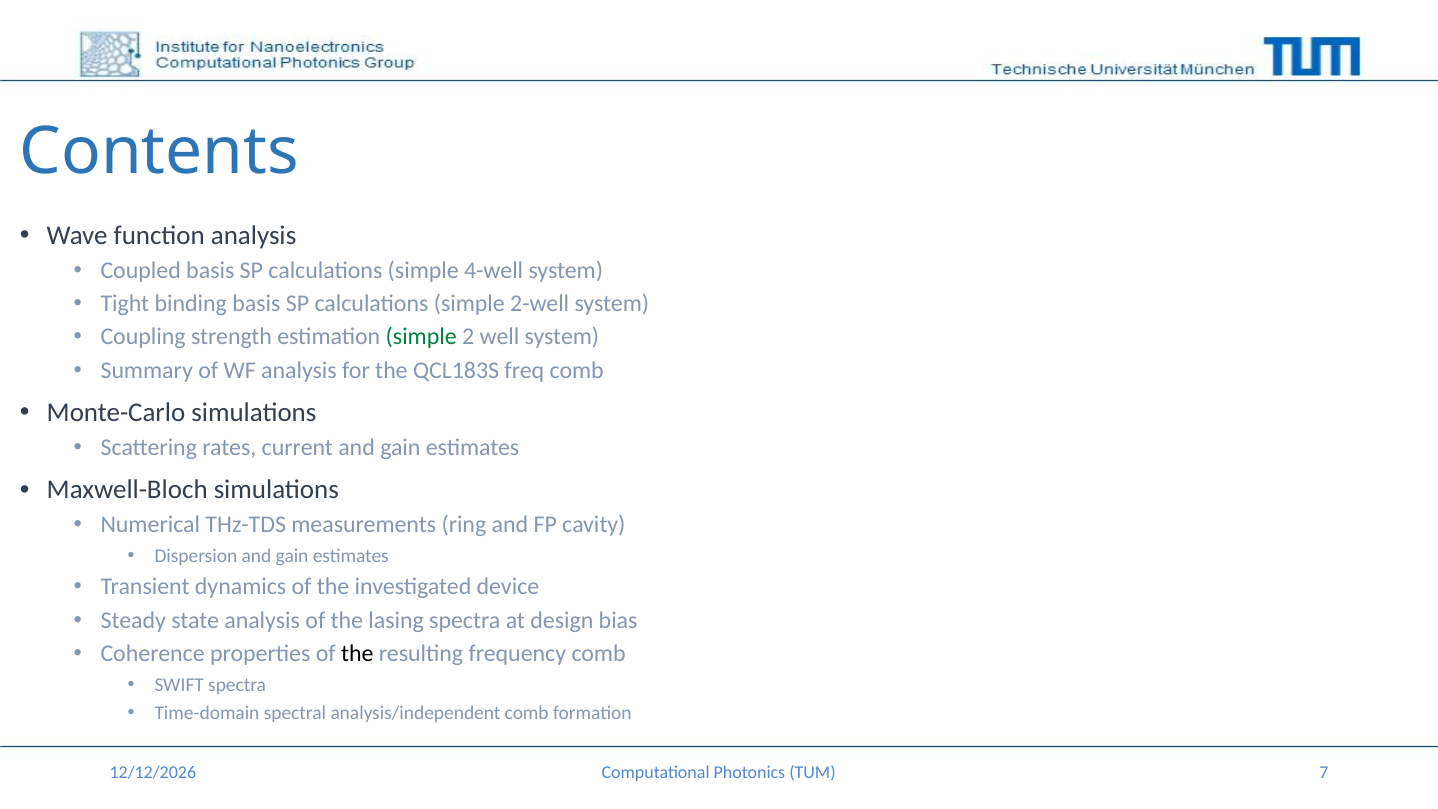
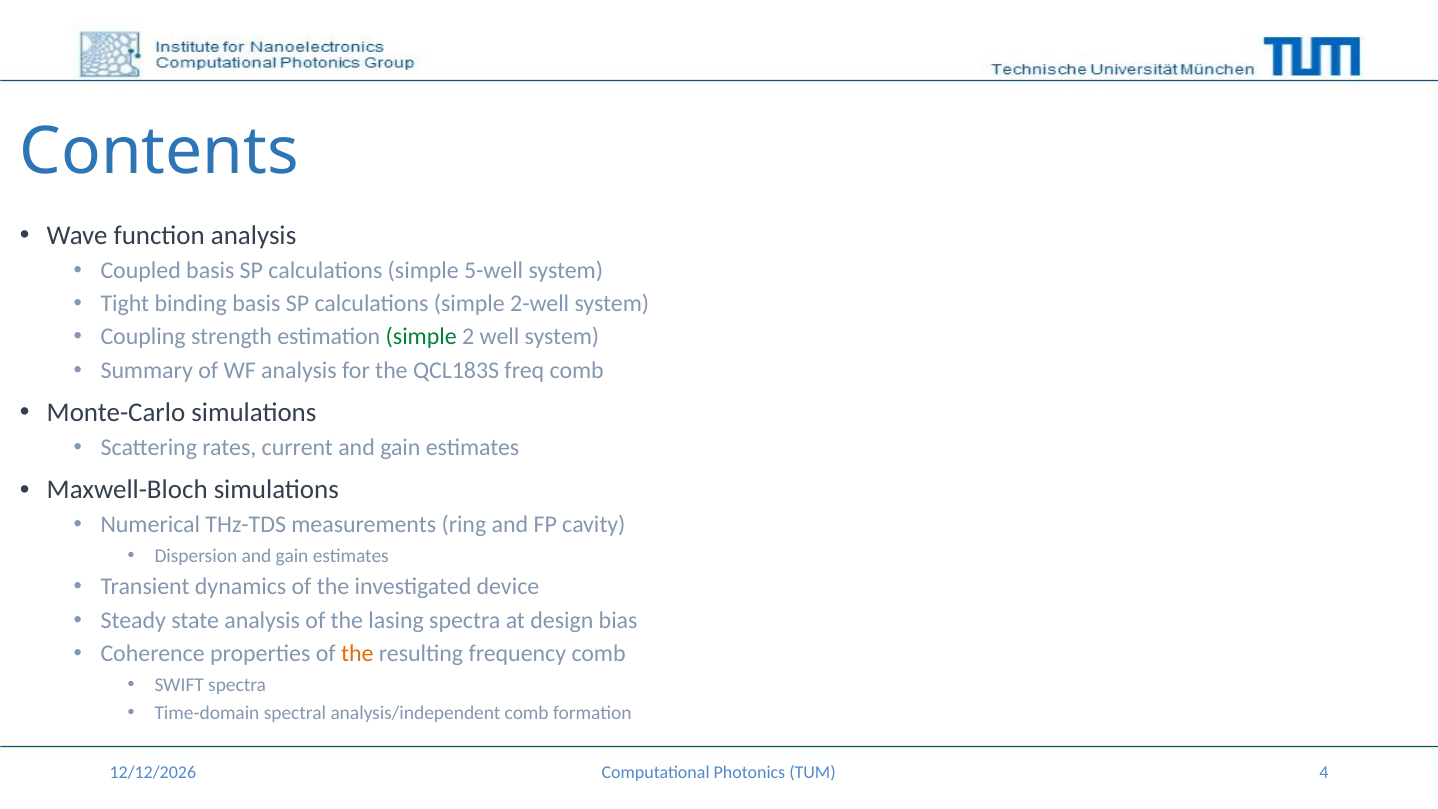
4-well: 4-well -> 5-well
the at (357, 654) colour: black -> orange
7: 7 -> 4
